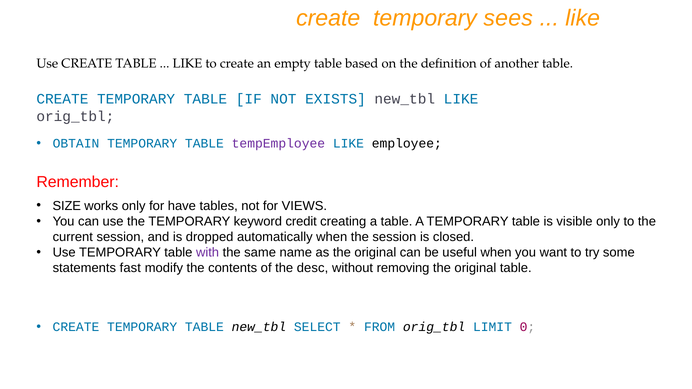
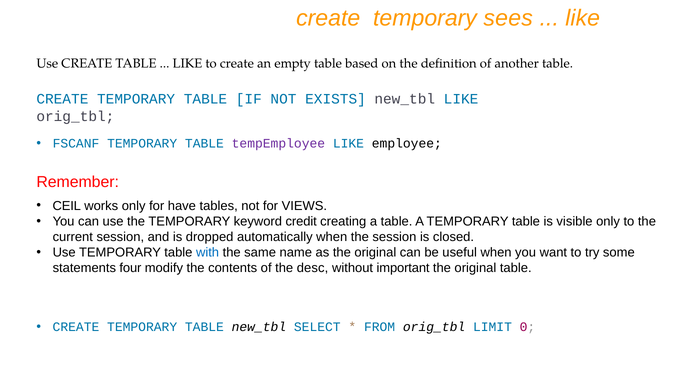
OBTAIN: OBTAIN -> FSCANF
SIZE: SIZE -> CEIL
with colour: purple -> blue
fast: fast -> four
removing: removing -> important
